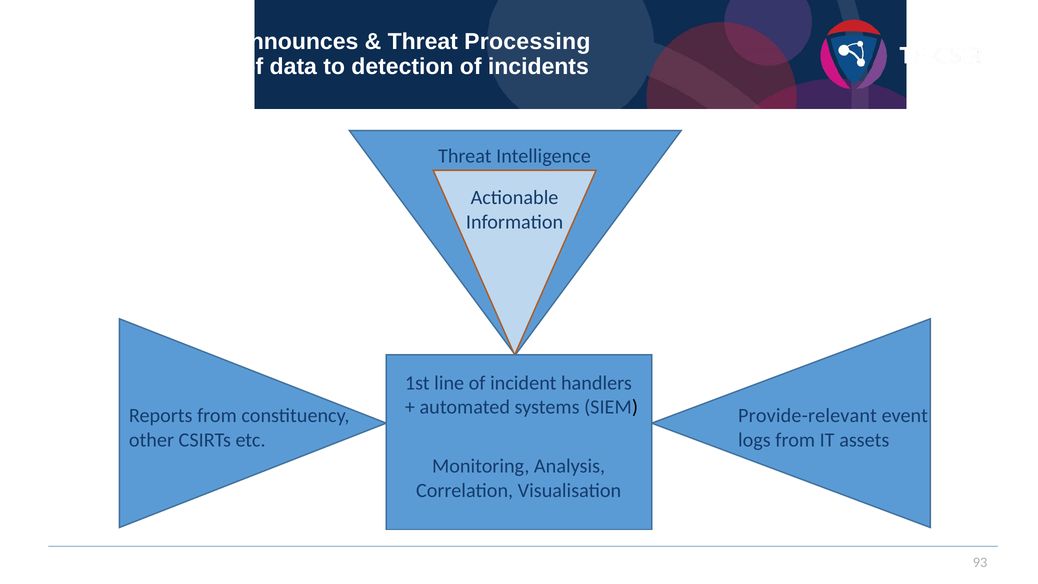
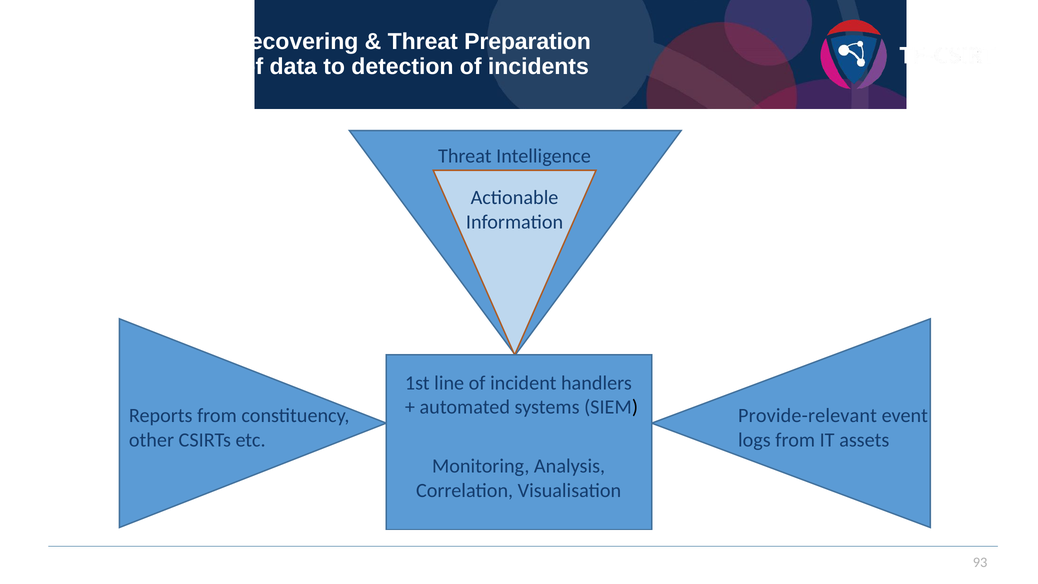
Announces: Announces -> Recovering
Processing: Processing -> Preparation
